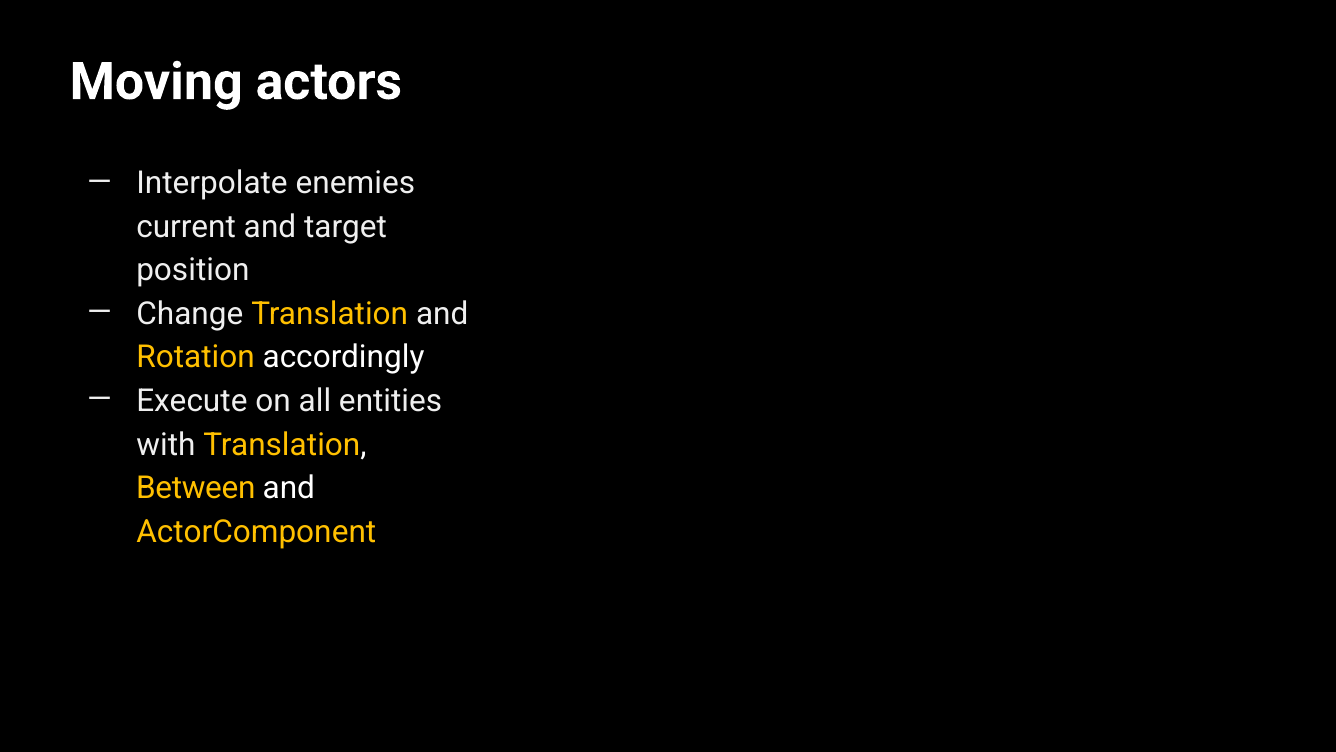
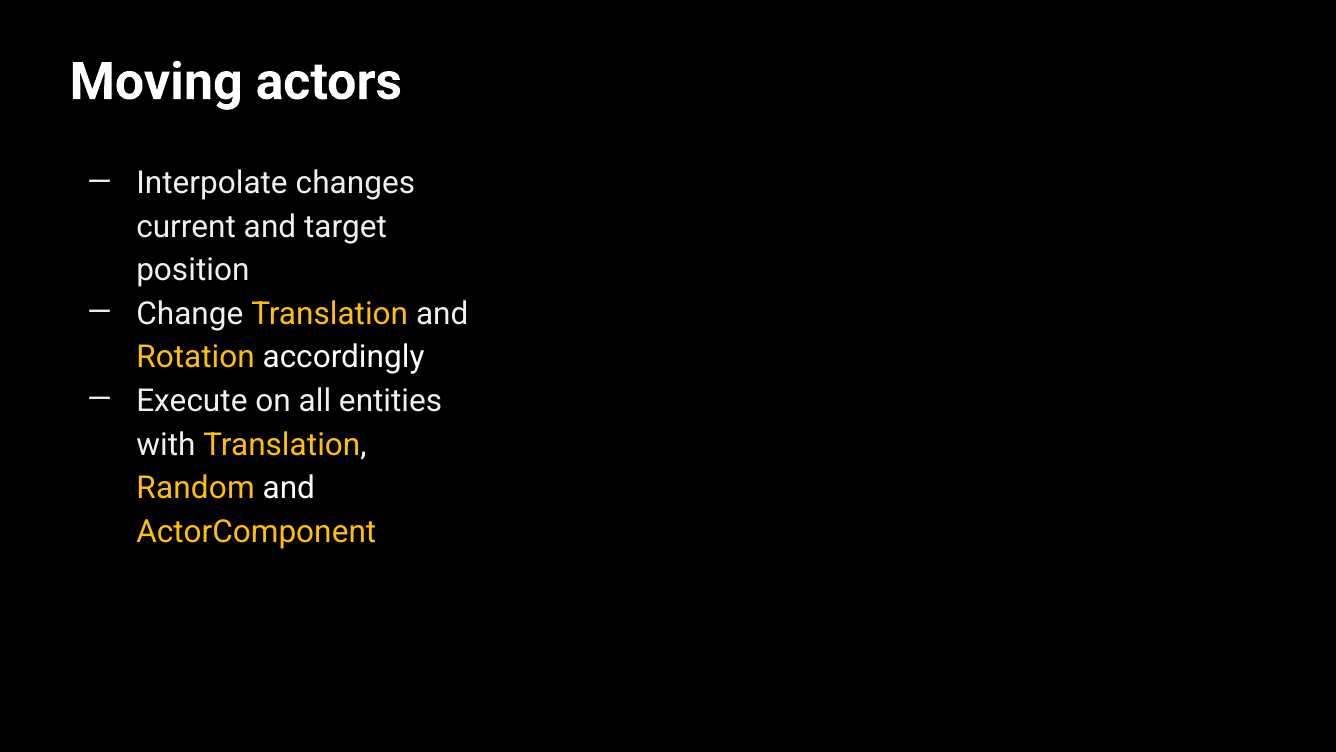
enemies: enemies -> changes
Between: Between -> Random
